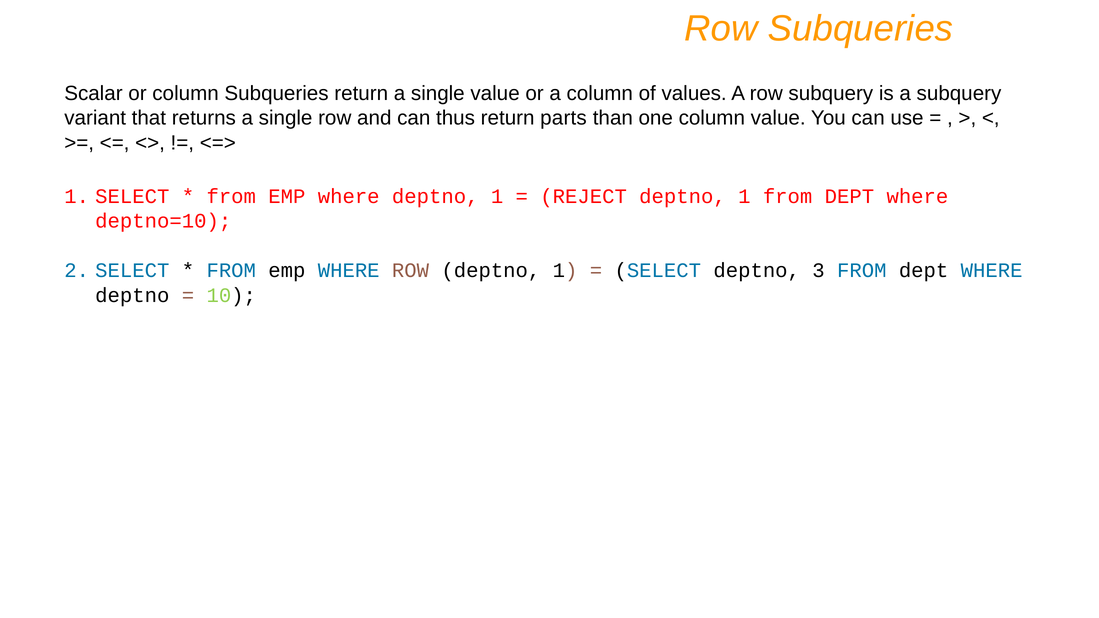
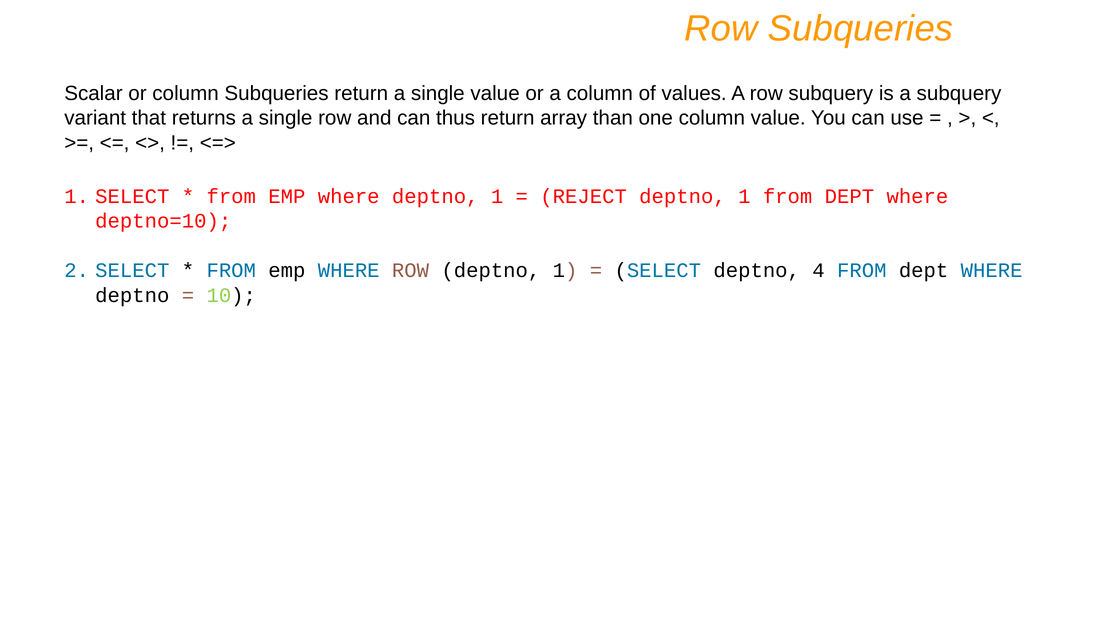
parts: parts -> array
3: 3 -> 4
